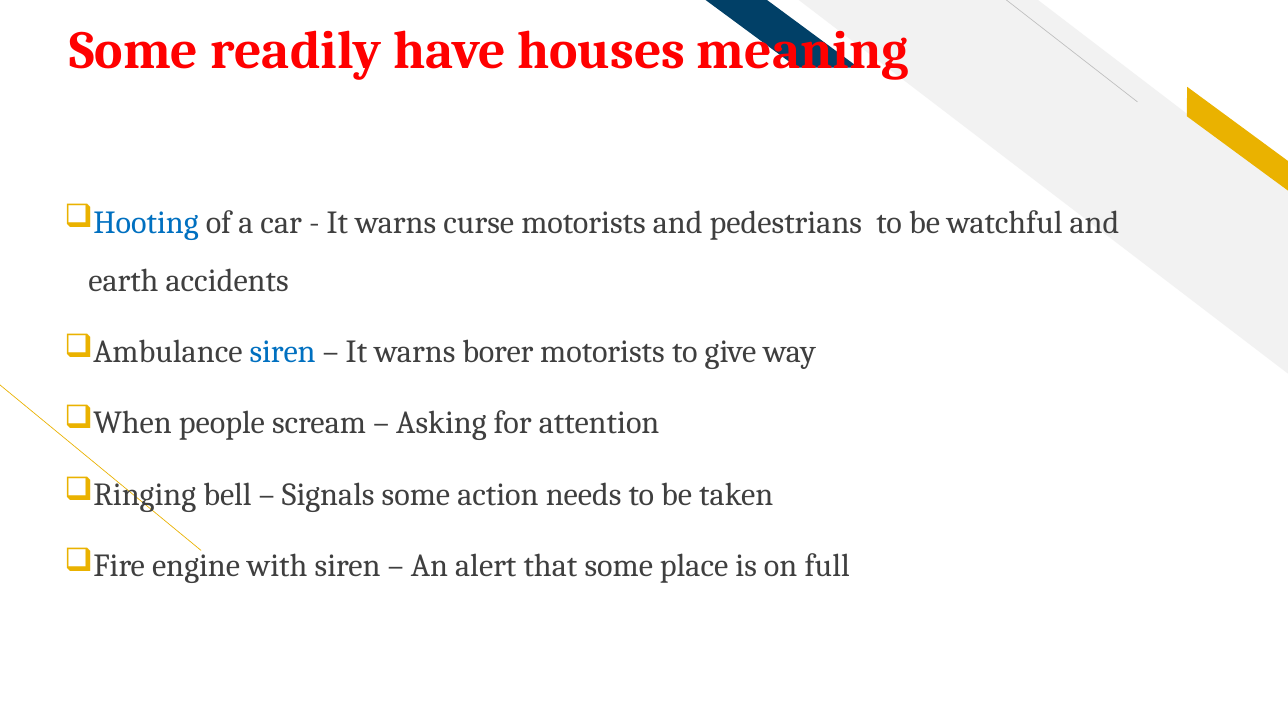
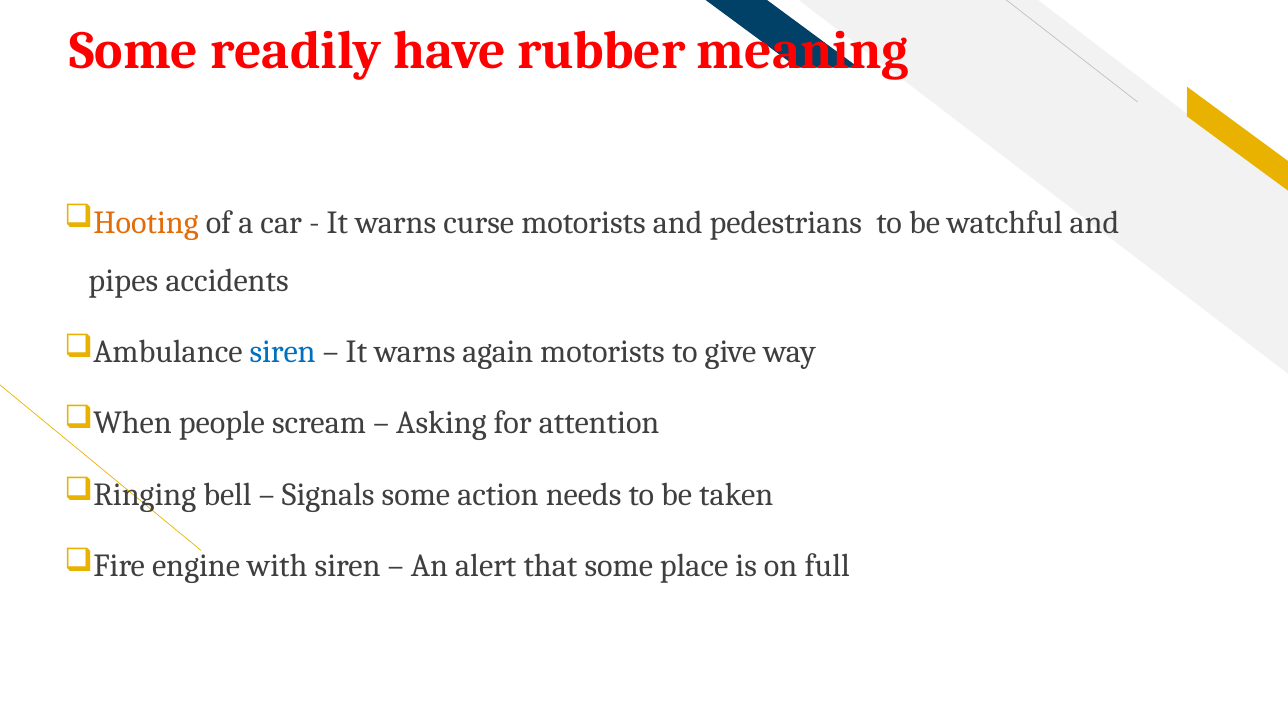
houses: houses -> rubber
Hooting colour: blue -> orange
earth: earth -> pipes
borer: borer -> again
